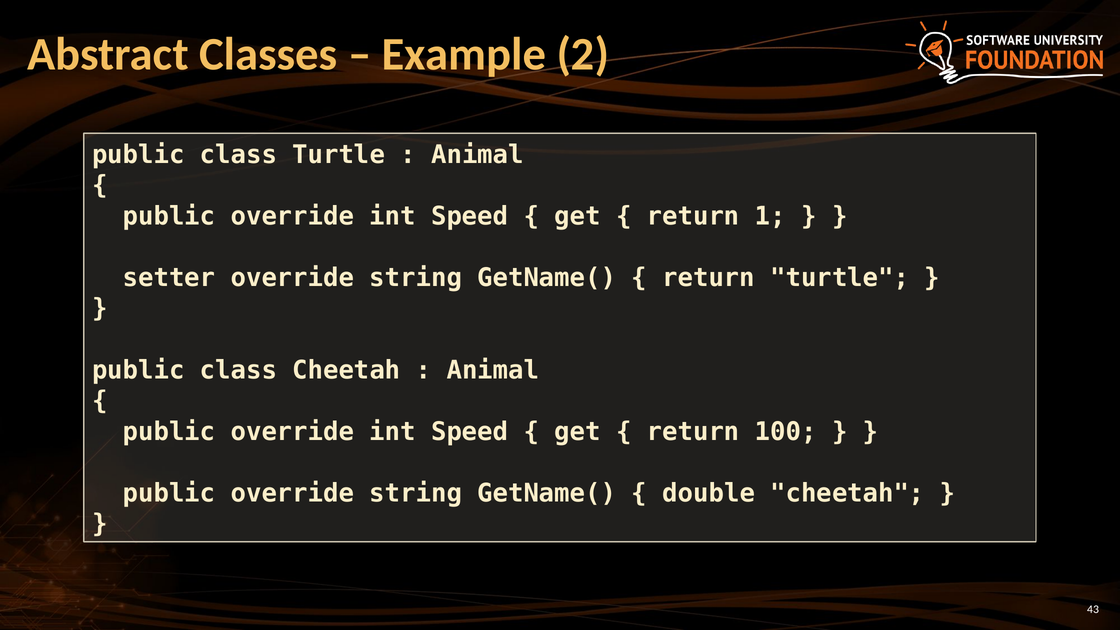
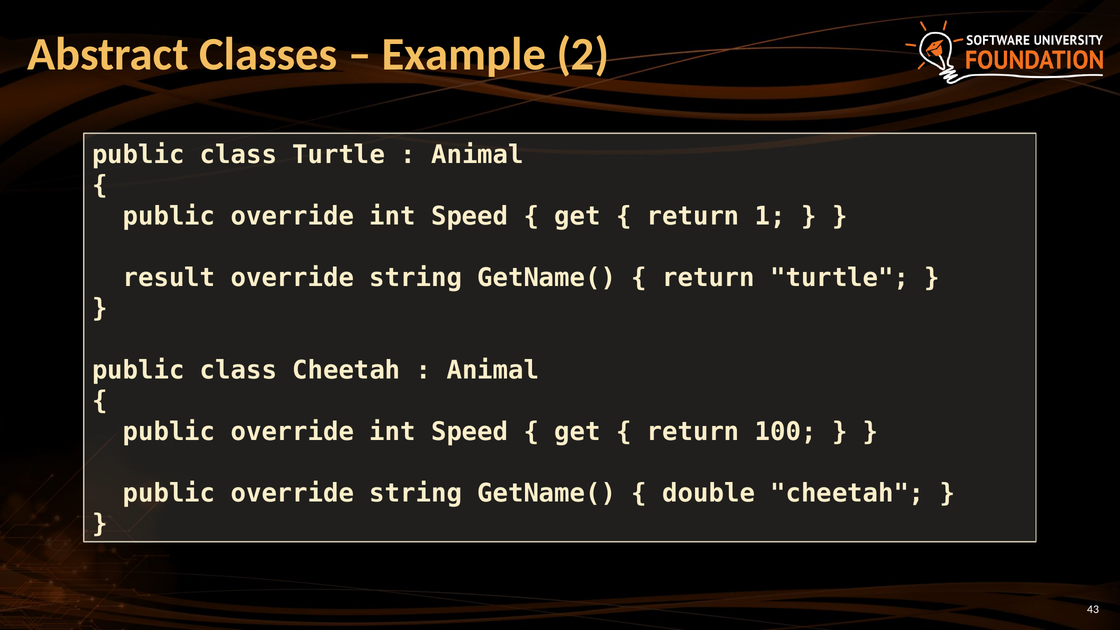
setter: setter -> result
